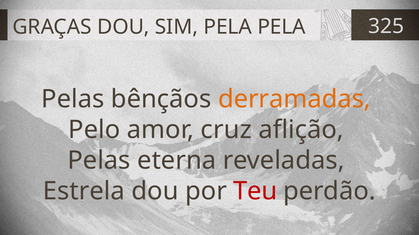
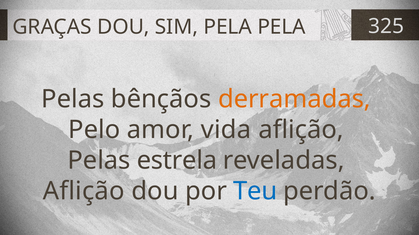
cruz: cruz -> vida
eterna: eterna -> estrela
Estrela at (84, 192): Estrela -> Aflição
Teu colour: red -> blue
